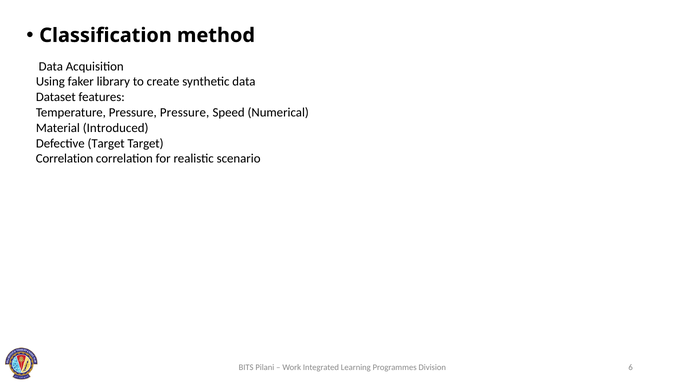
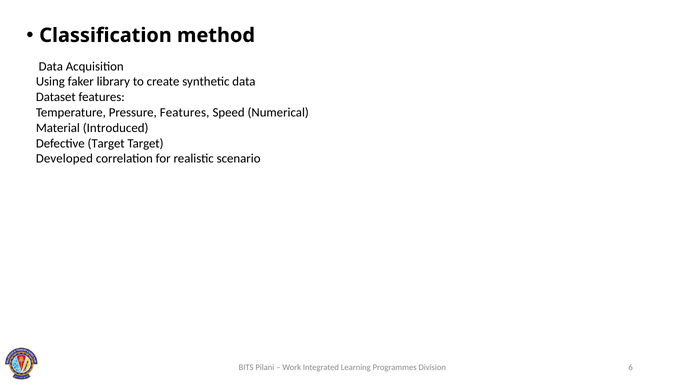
Pressure Pressure: Pressure -> Features
Correlation at (65, 159): Correlation -> Developed
